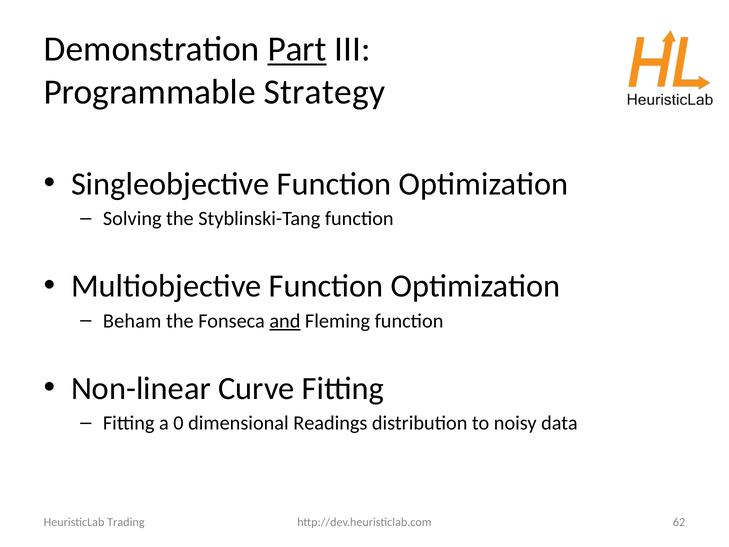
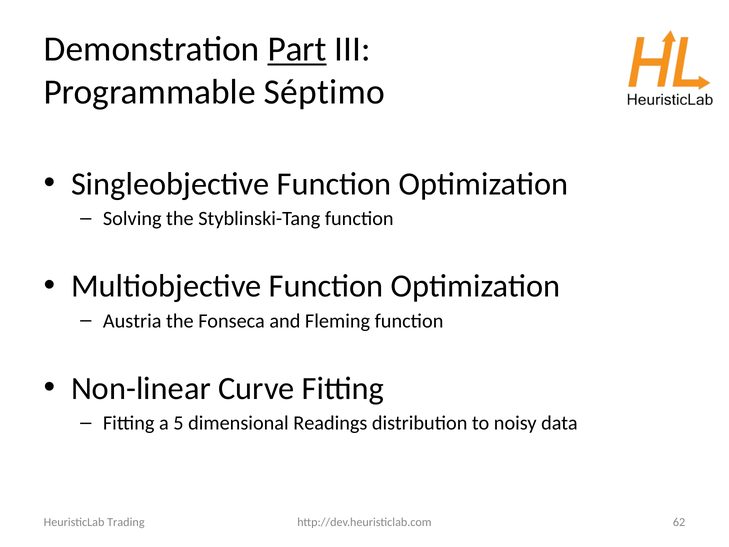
Strategy: Strategy -> Séptimo
Beham: Beham -> Austria
and underline: present -> none
0: 0 -> 5
